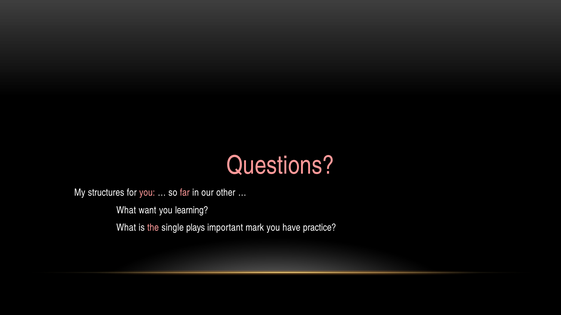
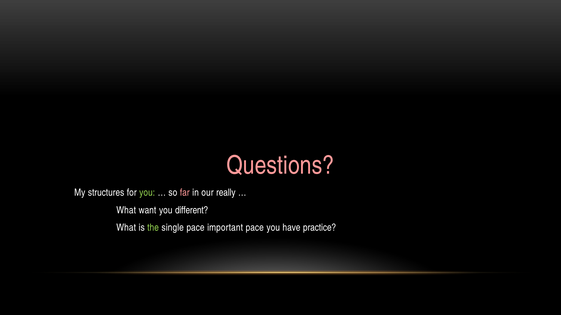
you at (147, 193) colour: pink -> light green
other: other -> really
learning: learning -> different
the colour: pink -> light green
single plays: plays -> pace
important mark: mark -> pace
